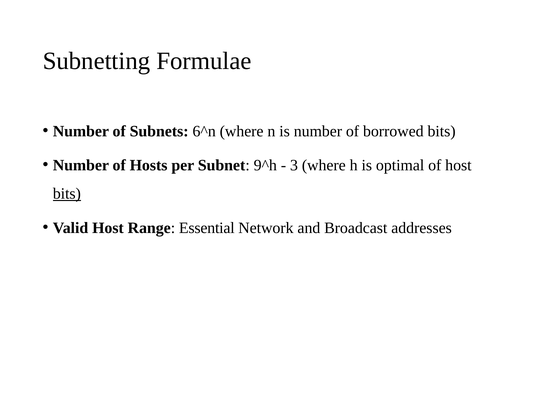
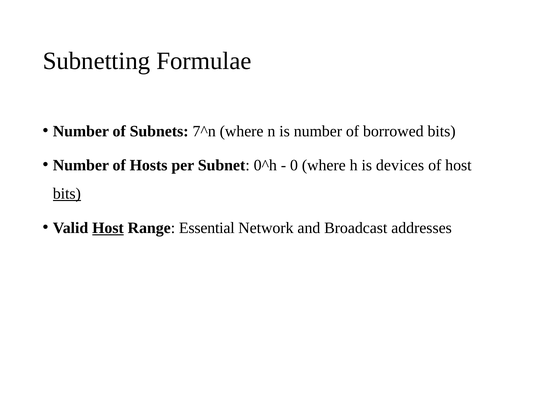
6^n: 6^n -> 7^n
9^h: 9^h -> 0^h
3: 3 -> 0
optimal: optimal -> devices
Host at (108, 228) underline: none -> present
